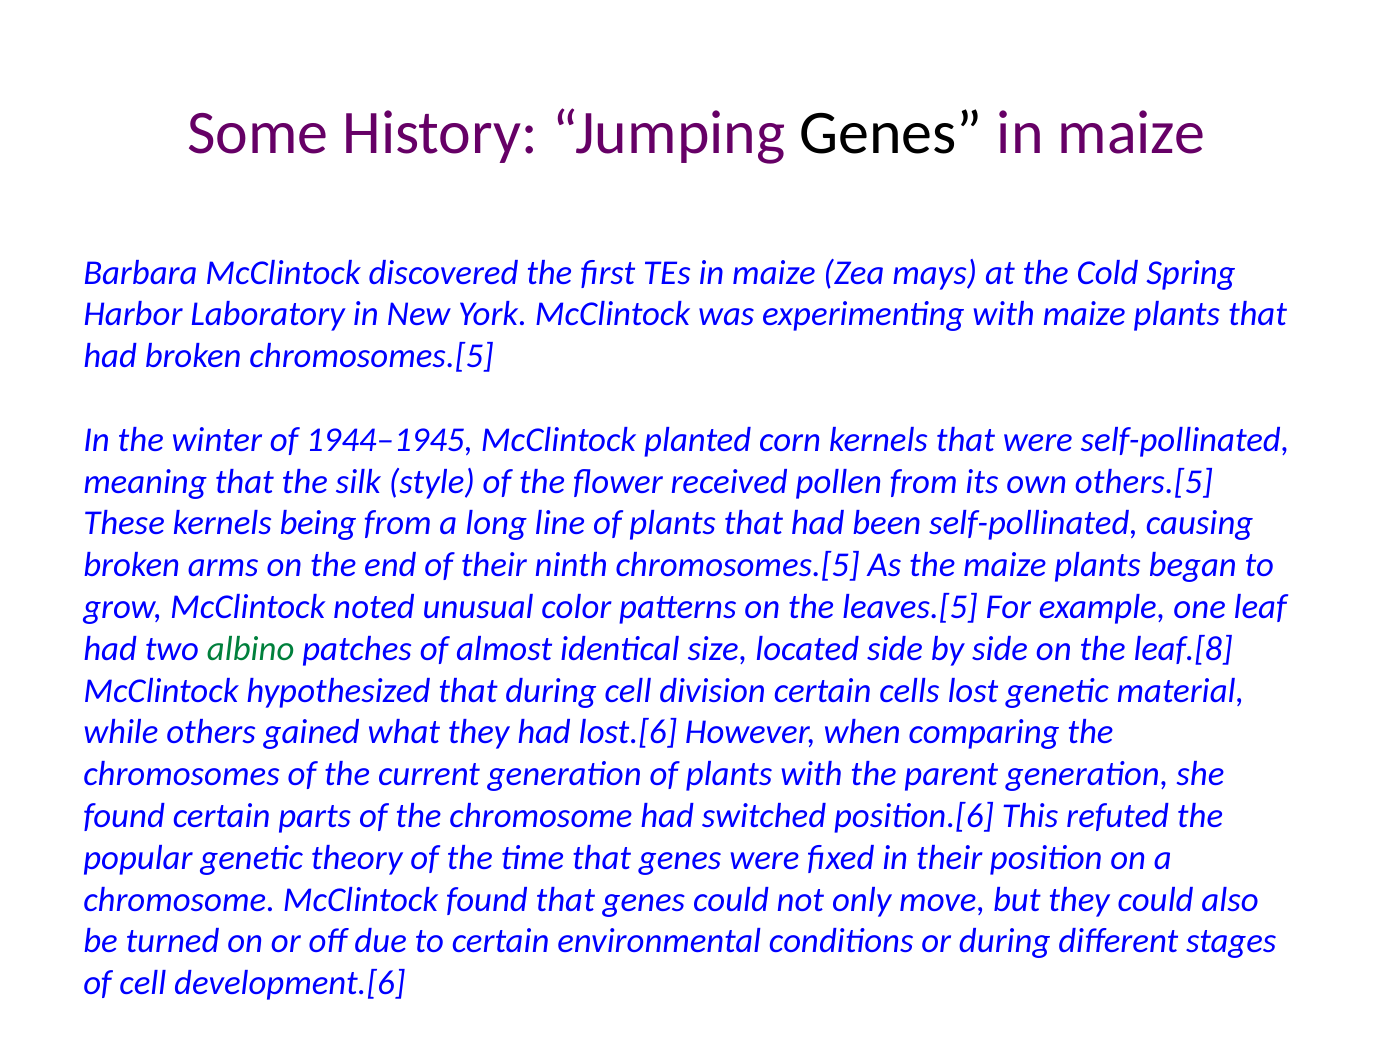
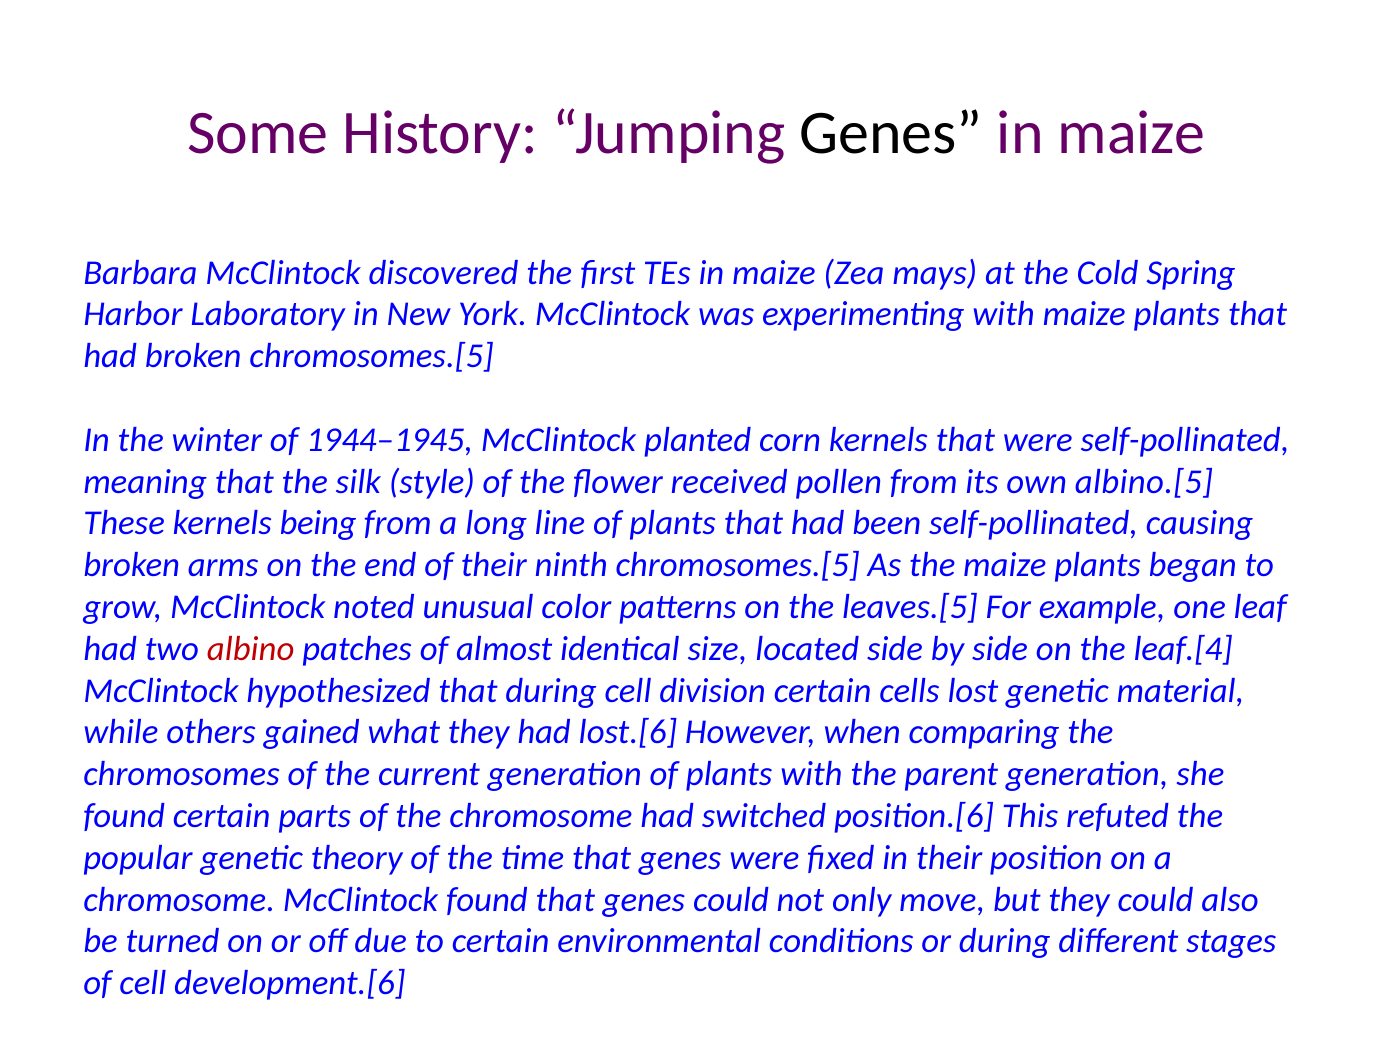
others.[5: others.[5 -> albino.[5
albino colour: green -> red
leaf.[8: leaf.[8 -> leaf.[4
